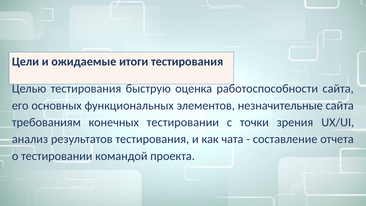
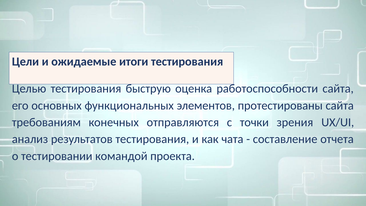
незначительные: незначительные -> протестированы
конечных тестировании: тестировании -> отправляются
